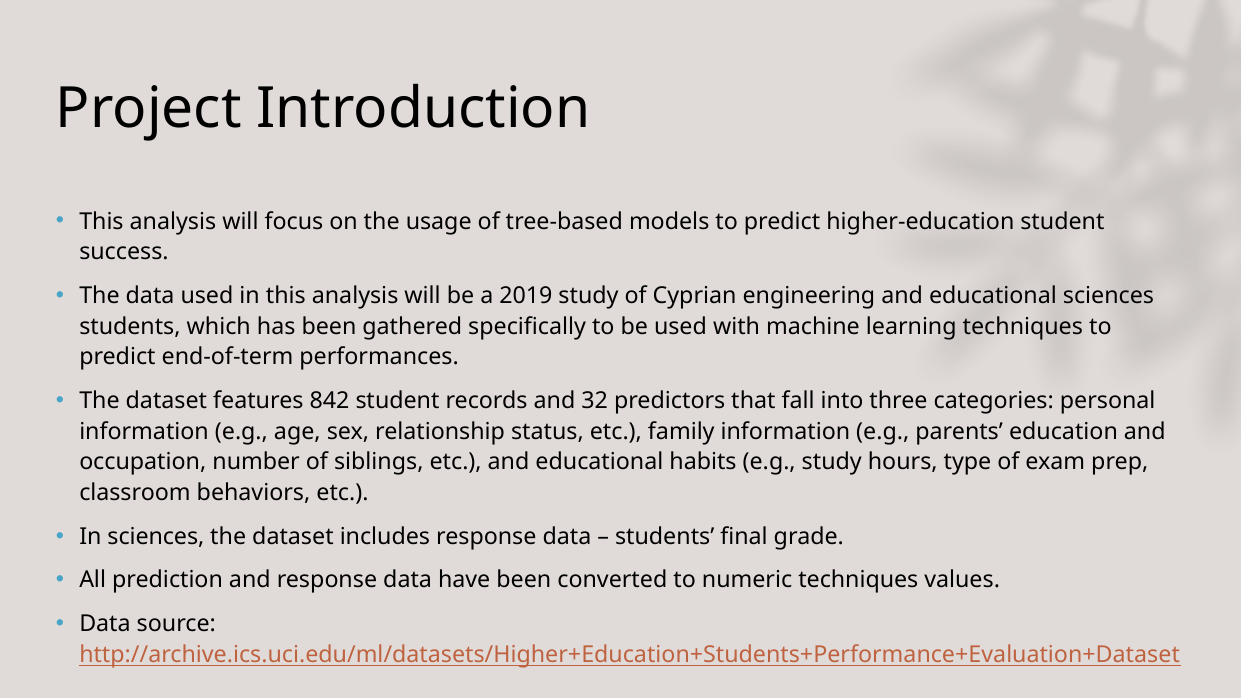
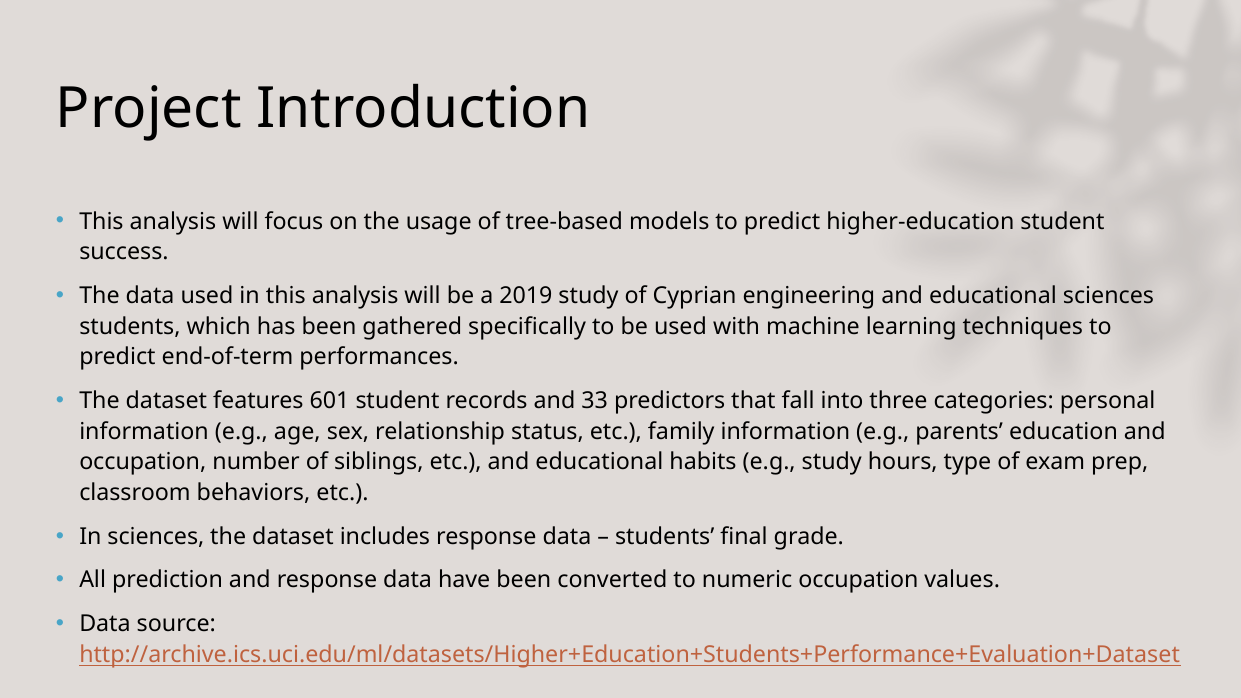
842: 842 -> 601
32: 32 -> 33
numeric techniques: techniques -> occupation
